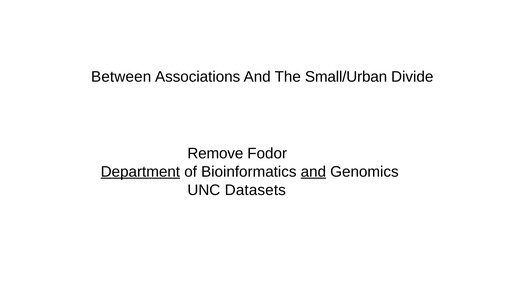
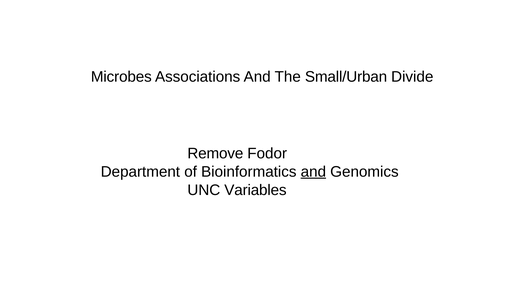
Between: Between -> Microbes
Department underline: present -> none
Datasets: Datasets -> Variables
